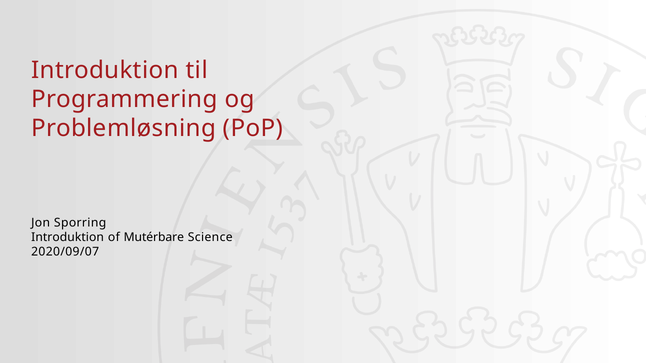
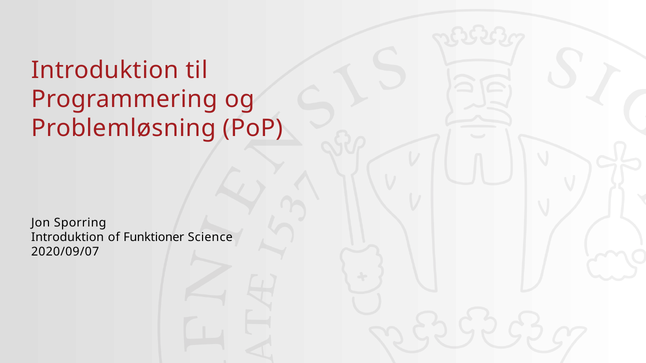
Mutérbare: Mutérbare -> Funktioner
